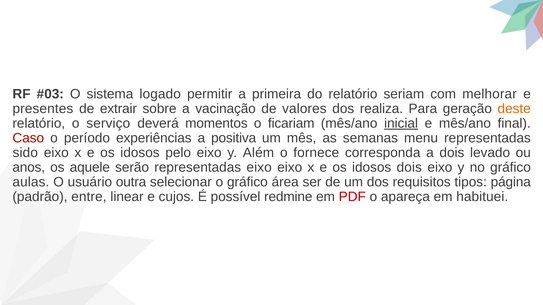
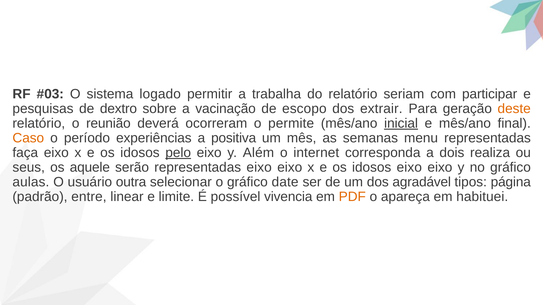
primeira: primeira -> trabalha
melhorar: melhorar -> participar
presentes: presentes -> pesquisas
extrair: extrair -> dextro
valores: valores -> escopo
realiza: realiza -> extrair
serviço: serviço -> reunião
momentos: momentos -> ocorreram
ficariam: ficariam -> permite
Caso colour: red -> orange
sido: sido -> faça
pelo underline: none -> present
fornece: fornece -> internet
levado: levado -> realiza
anos: anos -> seus
idosos dois: dois -> eixo
área: área -> date
requisitos: requisitos -> agradável
cujos: cujos -> limite
redmine: redmine -> vivencia
PDF colour: red -> orange
